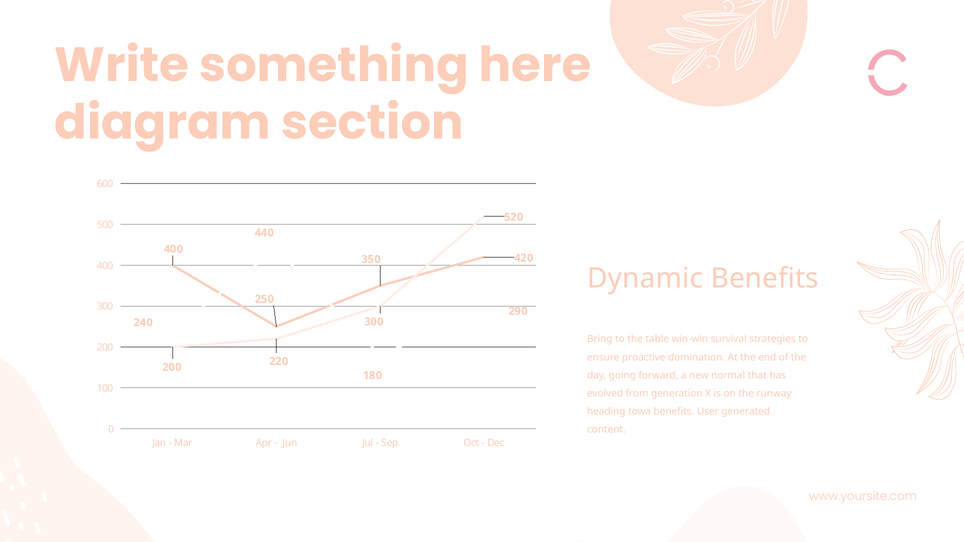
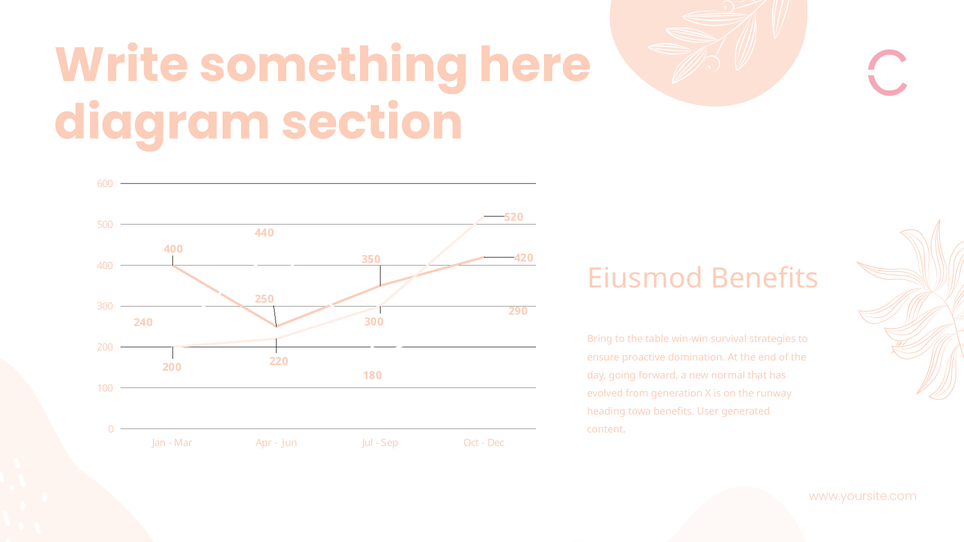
Dynamic: Dynamic -> Eiusmod
